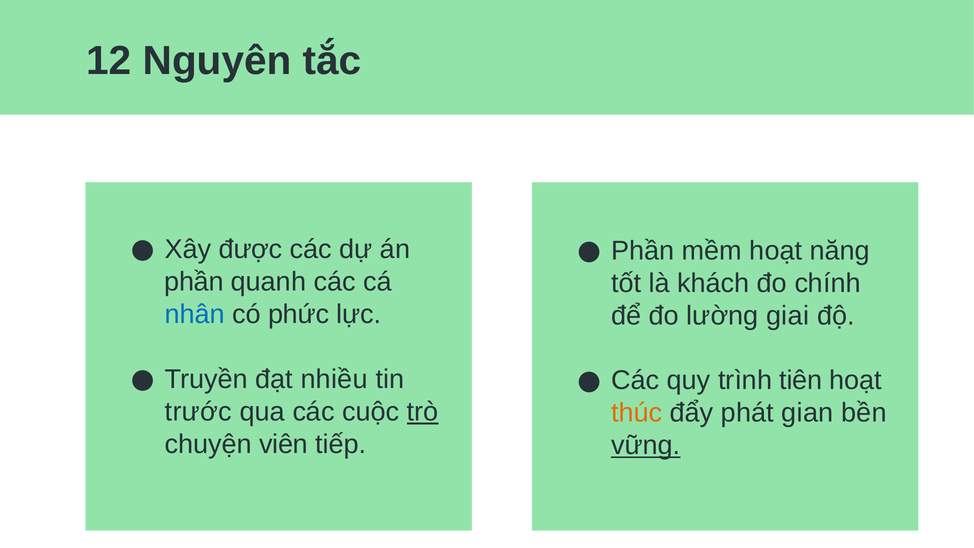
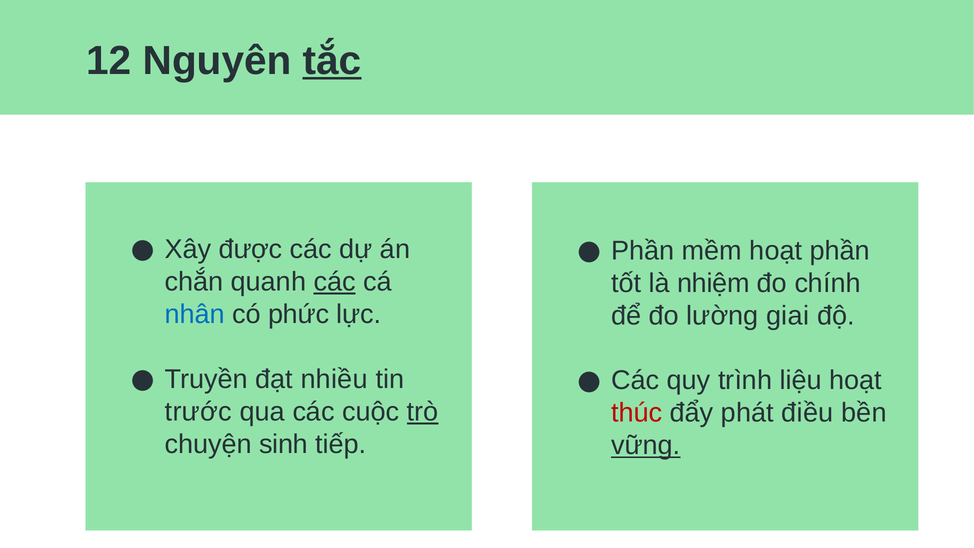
tắc underline: none -> present
hoạt năng: năng -> phần
phần at (194, 282): phần -> chắn
các at (335, 282) underline: none -> present
khách: khách -> nhiệm
tiên: tiên -> liệu
thúc colour: orange -> red
gian: gian -> điều
viên: viên -> sinh
